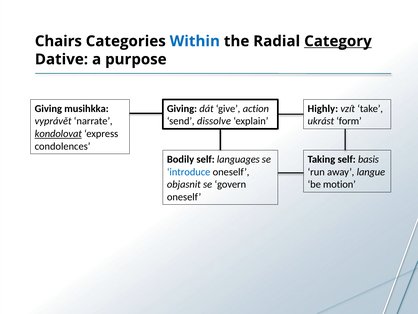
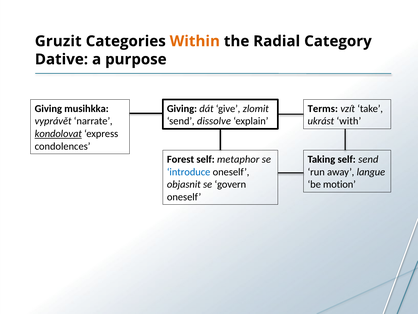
Chairs: Chairs -> Gruzit
Within colour: blue -> orange
Category underline: present -> none
action: action -> zlomit
Highly: Highly -> Terms
form: form -> with
Bodily: Bodily -> Forest
languages: languages -> metaphor
self basis: basis -> send
